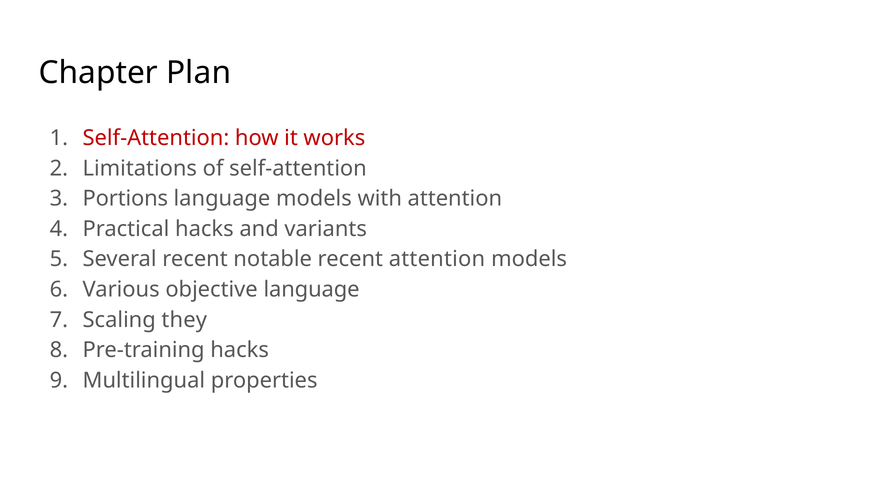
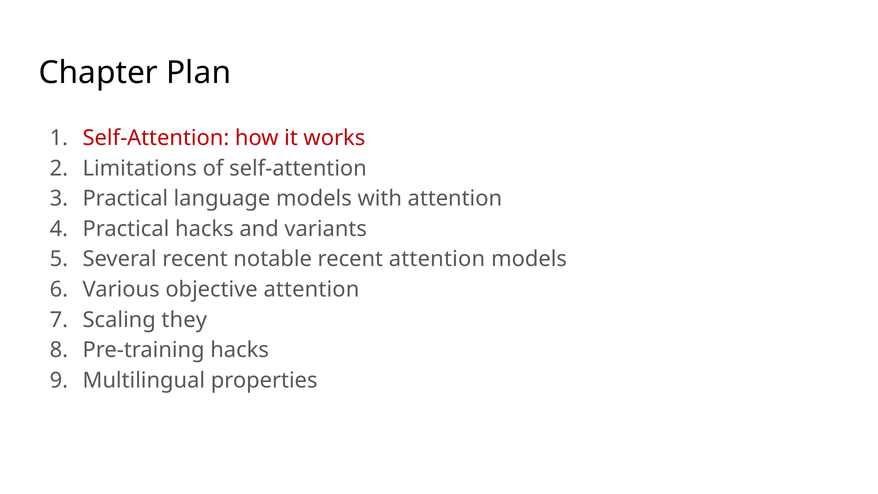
Portions at (125, 199): Portions -> Practical
objective language: language -> attention
